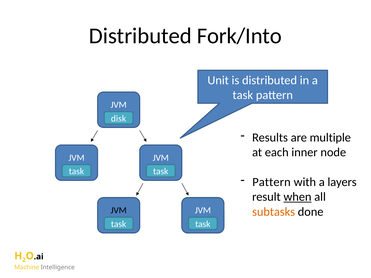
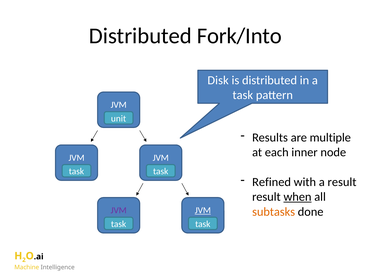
Unit: Unit -> Disk
disk: disk -> unit
Pattern at (271, 182): Pattern -> Refined
a layers: layers -> result
JVM at (119, 211) colour: black -> purple
JVM at (203, 211) underline: none -> present
